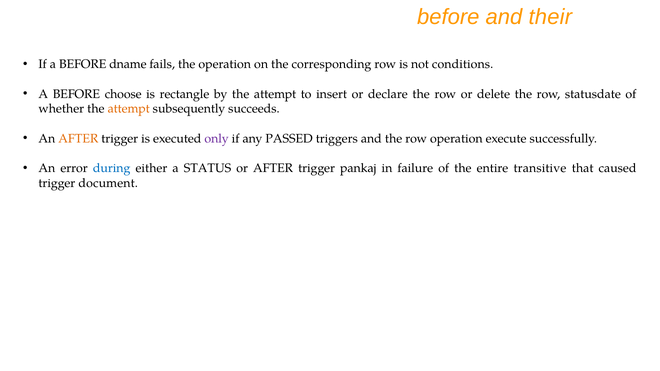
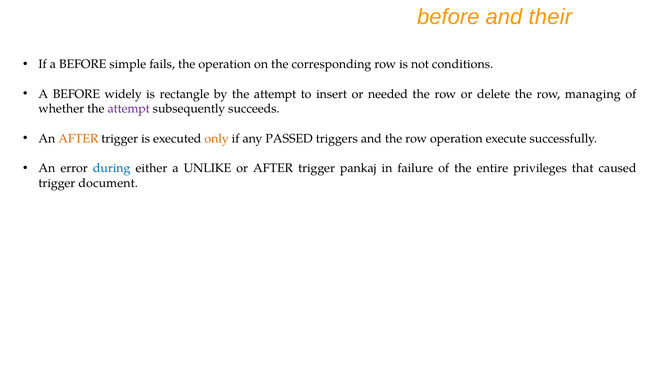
dname: dname -> simple
choose: choose -> widely
declare: declare -> needed
statusdate: statusdate -> managing
attempt at (129, 109) colour: orange -> purple
only colour: purple -> orange
STATUS: STATUS -> UNLIKE
transitive: transitive -> privileges
